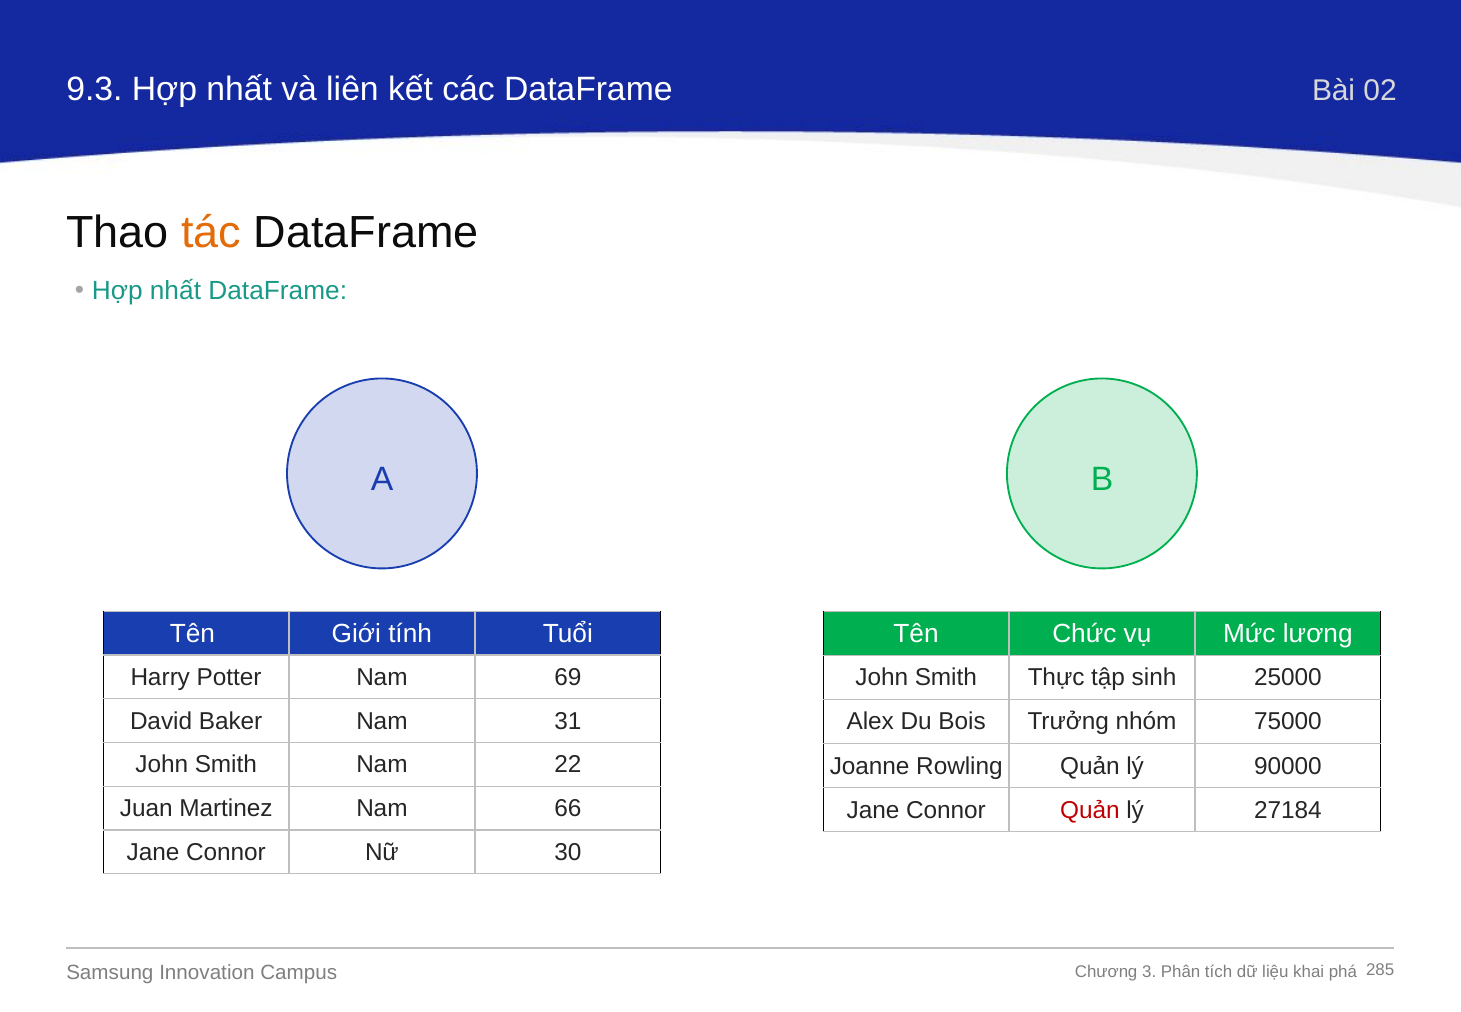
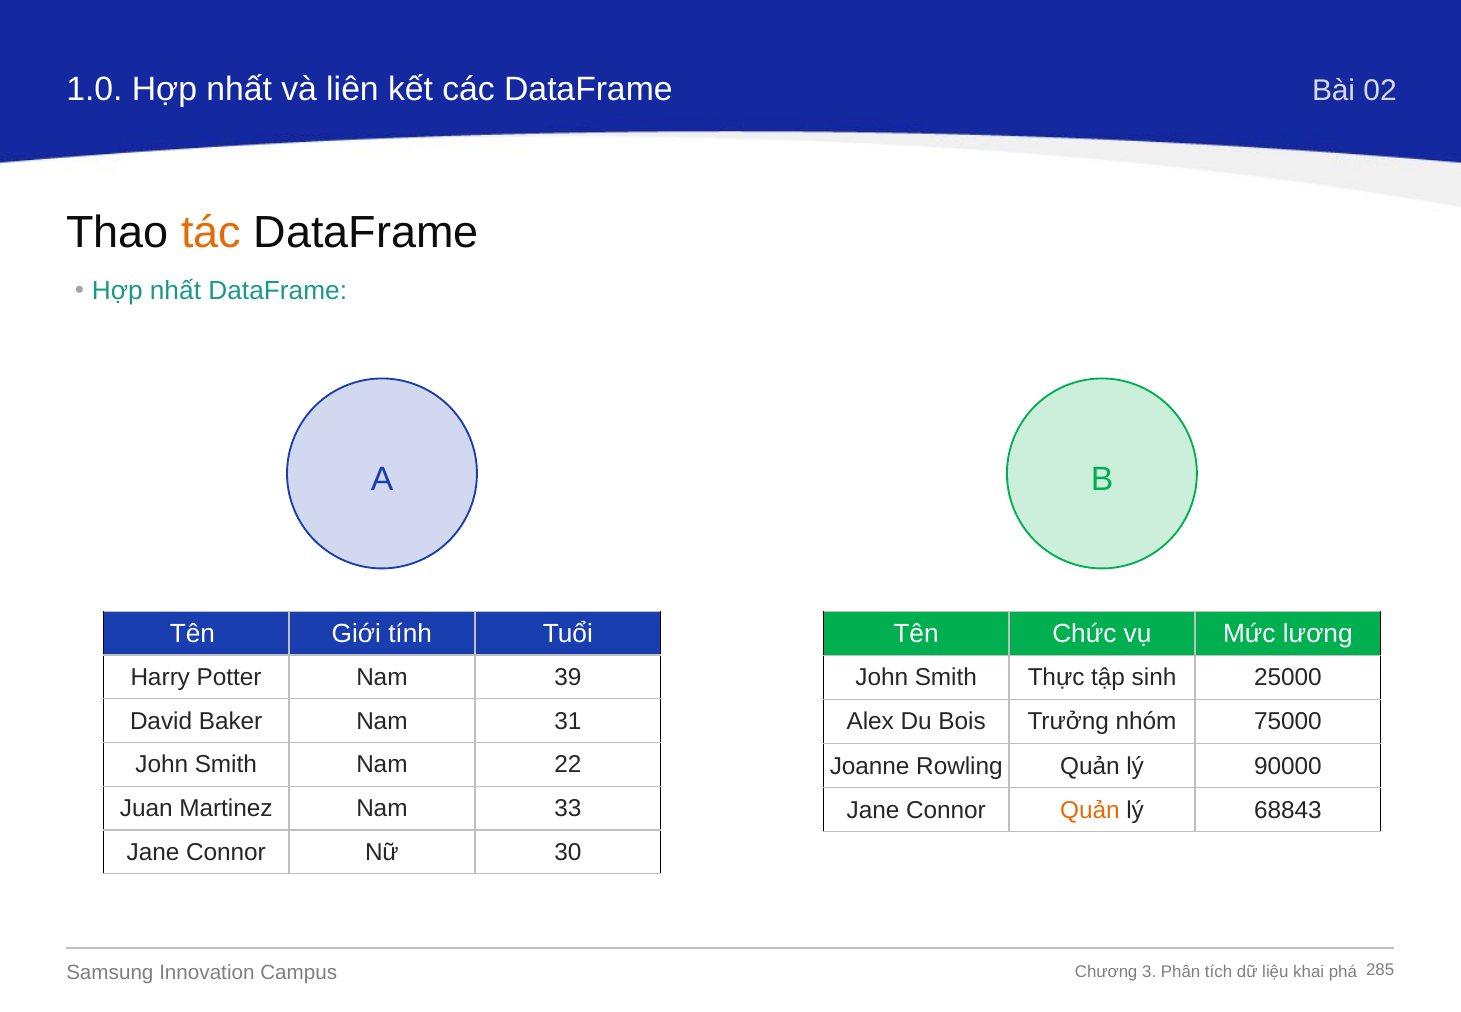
9.3: 9.3 -> 1.0
69: 69 -> 39
66: 66 -> 33
Quản at (1090, 810) colour: red -> orange
27184: 27184 -> 68843
